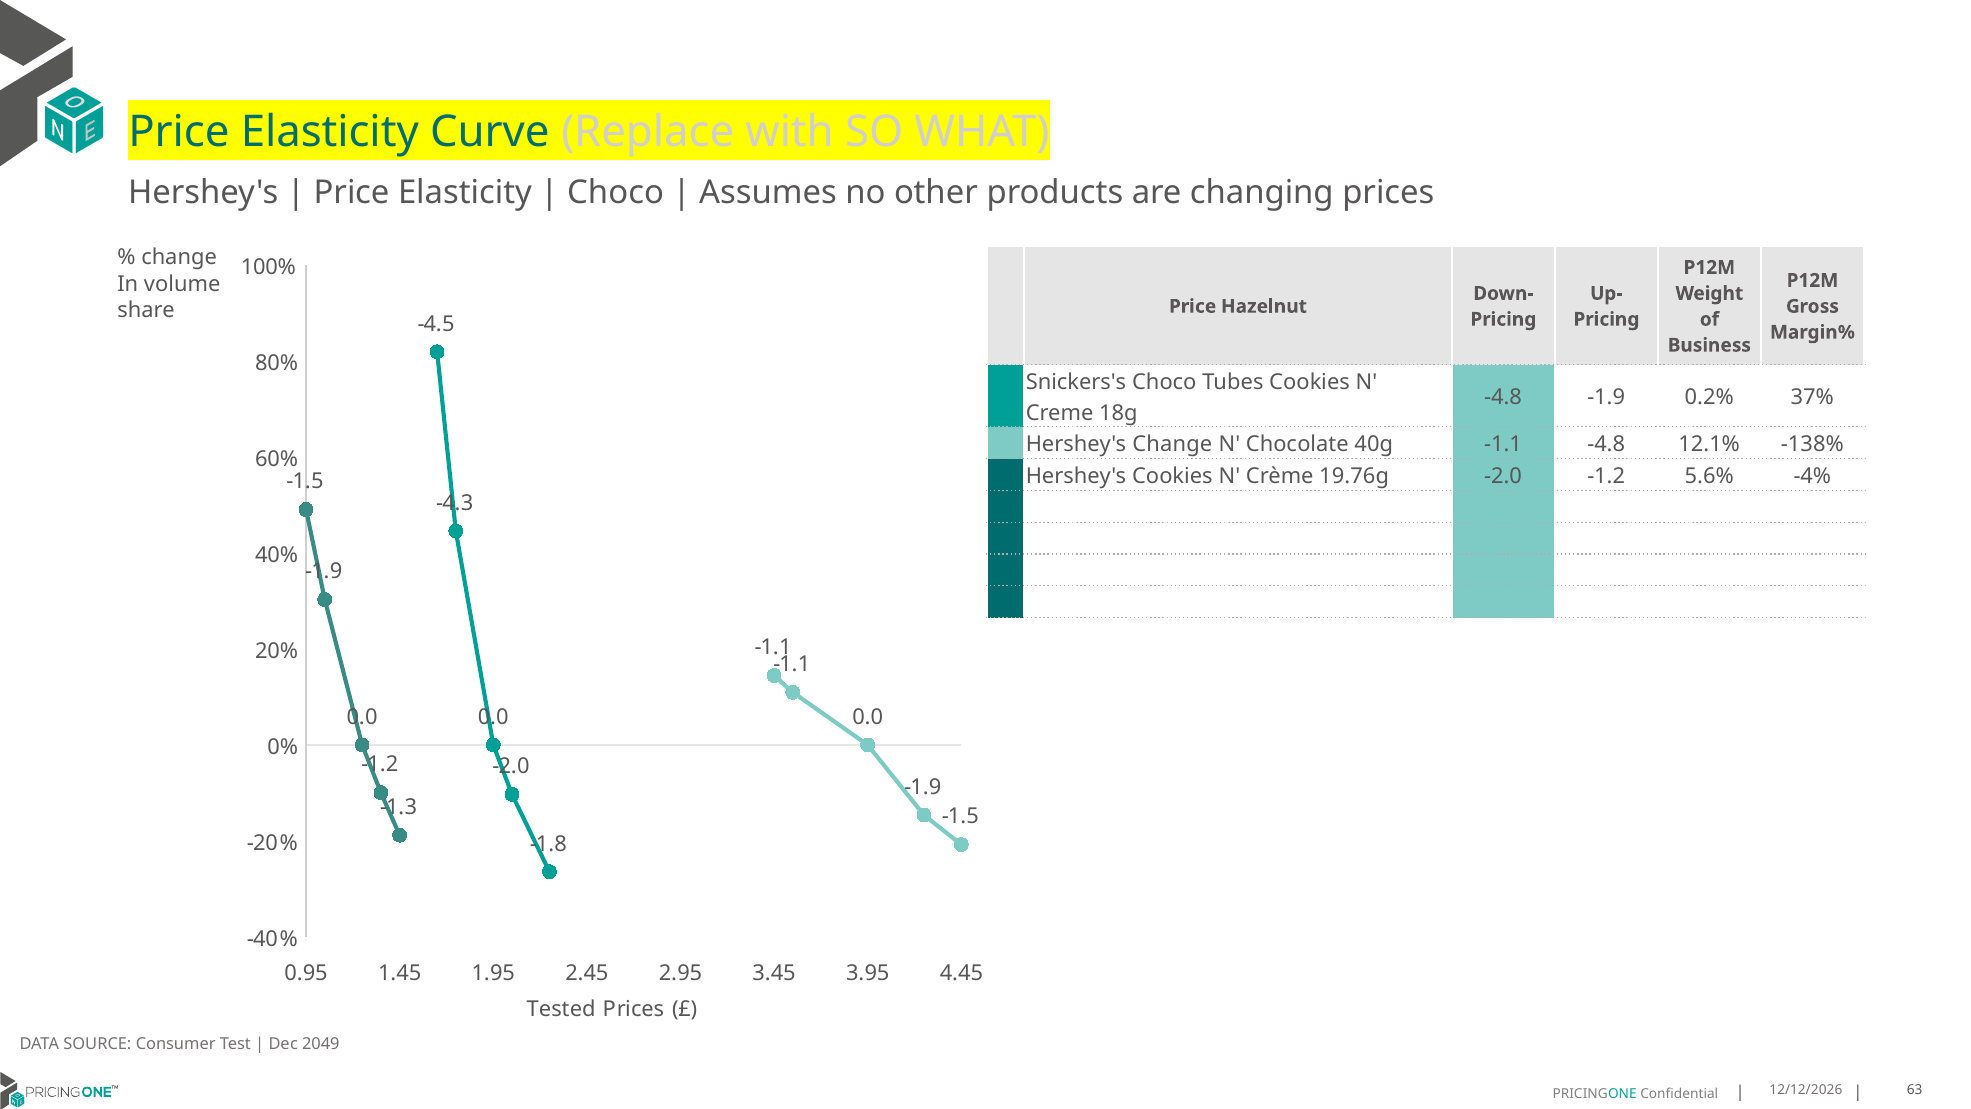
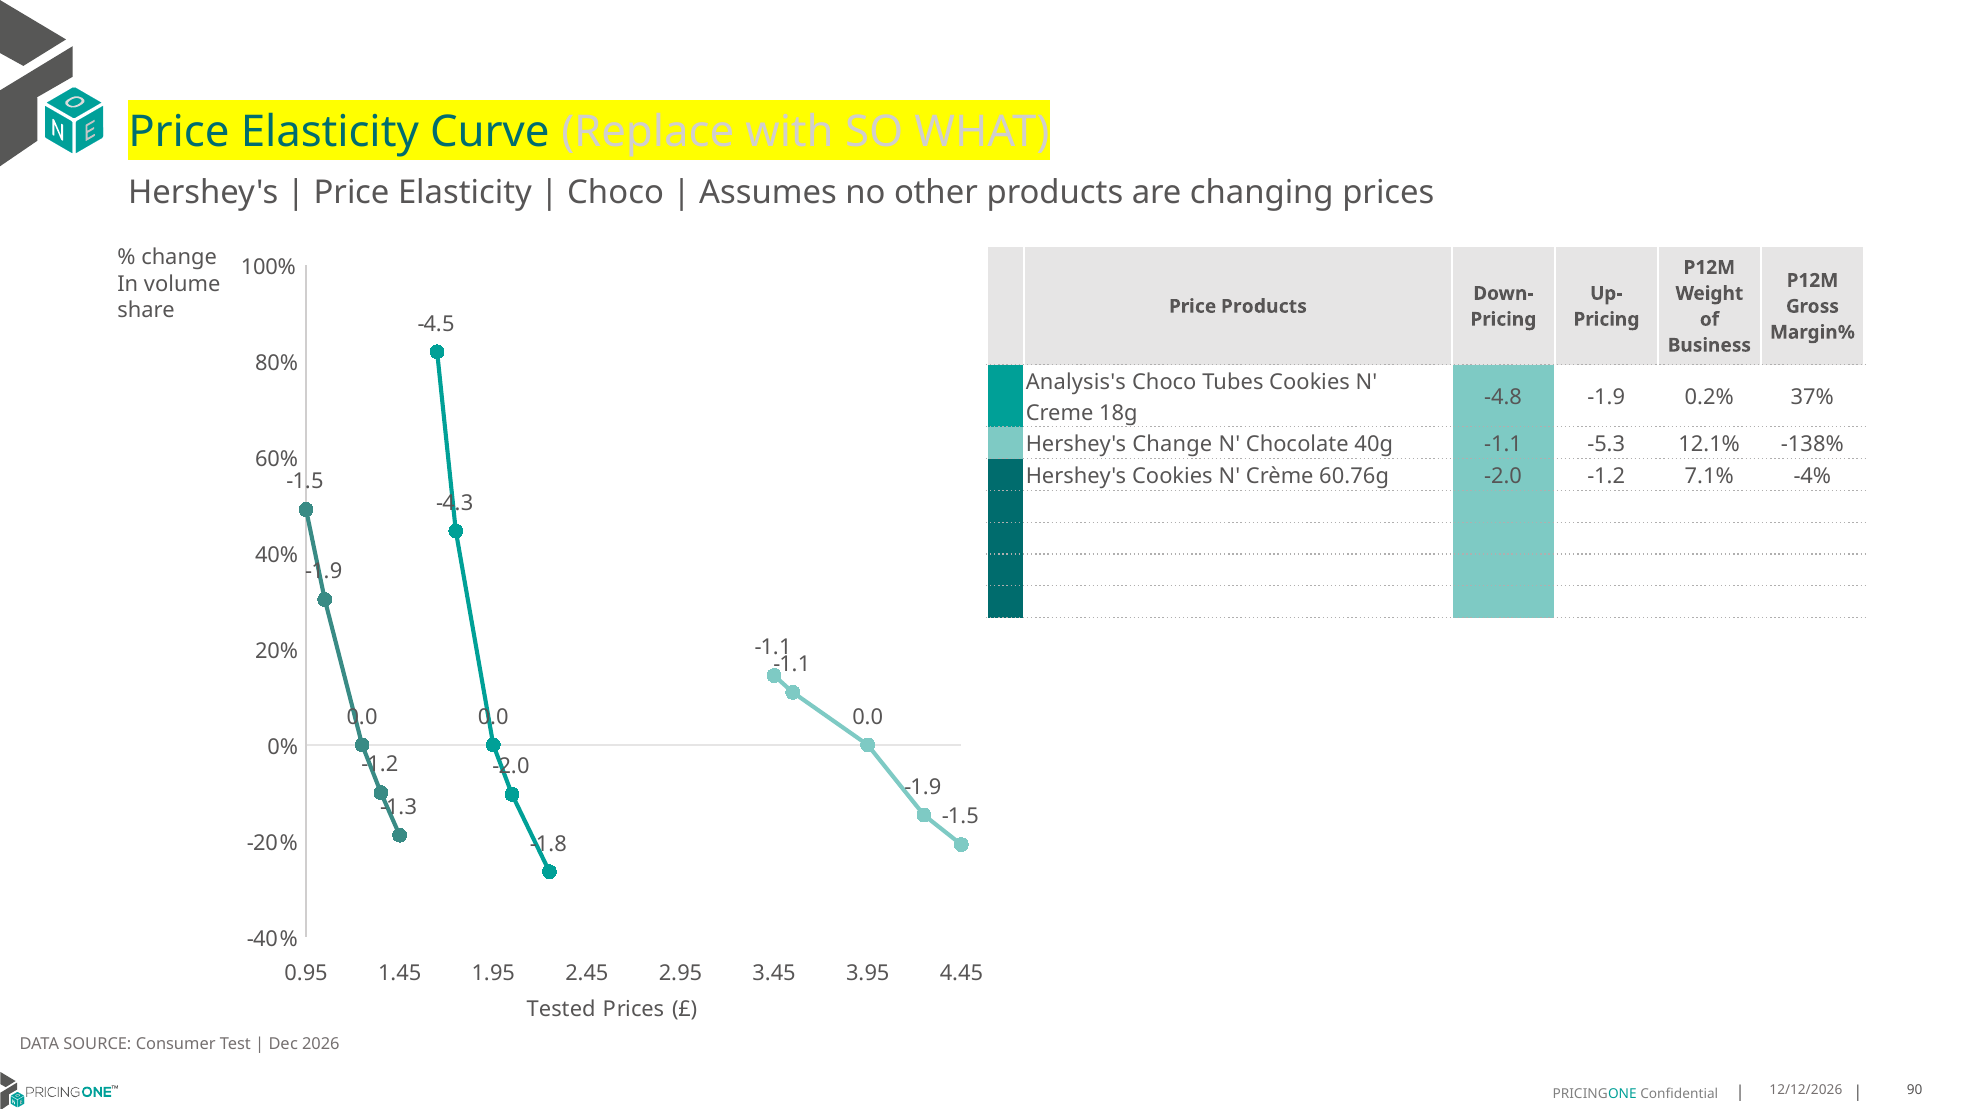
Price Hazelnut: Hazelnut -> Products
Snickers's: Snickers's -> Analysis's
-1.1 -4.8: -4.8 -> -5.3
19.76g: 19.76g -> 60.76g
5.6%: 5.6% -> 7.1%
2049: 2049 -> 2026
63: 63 -> 90
